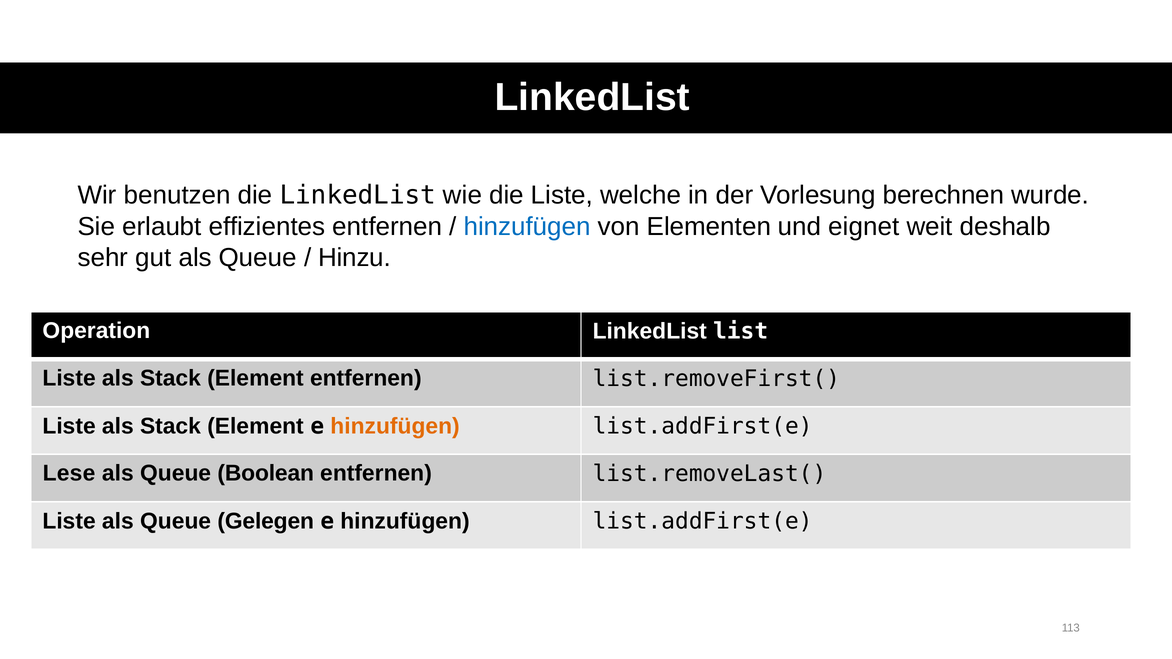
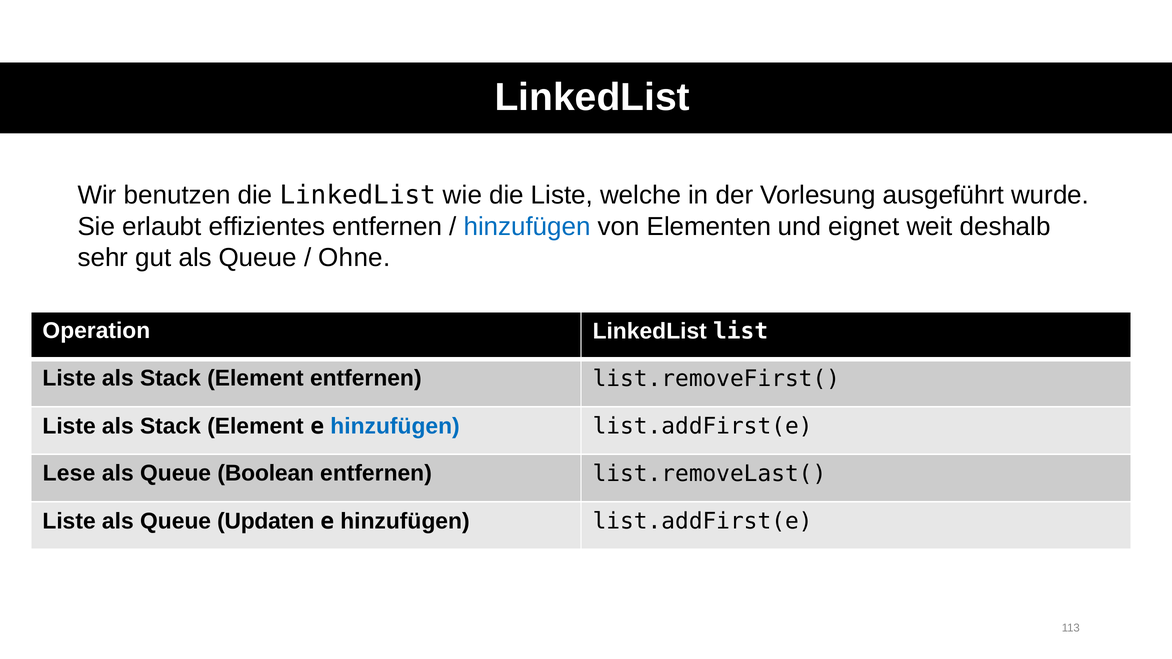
berechnen: berechnen -> ausgeführt
Hinzu: Hinzu -> Ohne
hinzufügen at (395, 427) colour: orange -> blue
Gelegen: Gelegen -> Updaten
